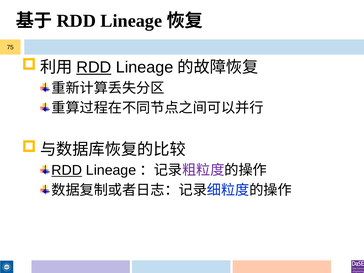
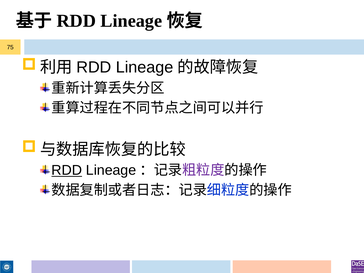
RDD at (94, 67) underline: present -> none
